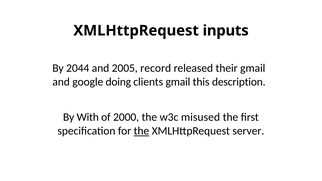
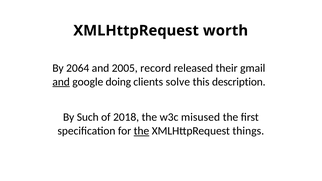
inputs: inputs -> worth
2044: 2044 -> 2064
and at (61, 82) underline: none -> present
clients gmail: gmail -> solve
With: With -> Such
2000: 2000 -> 2018
server: server -> things
